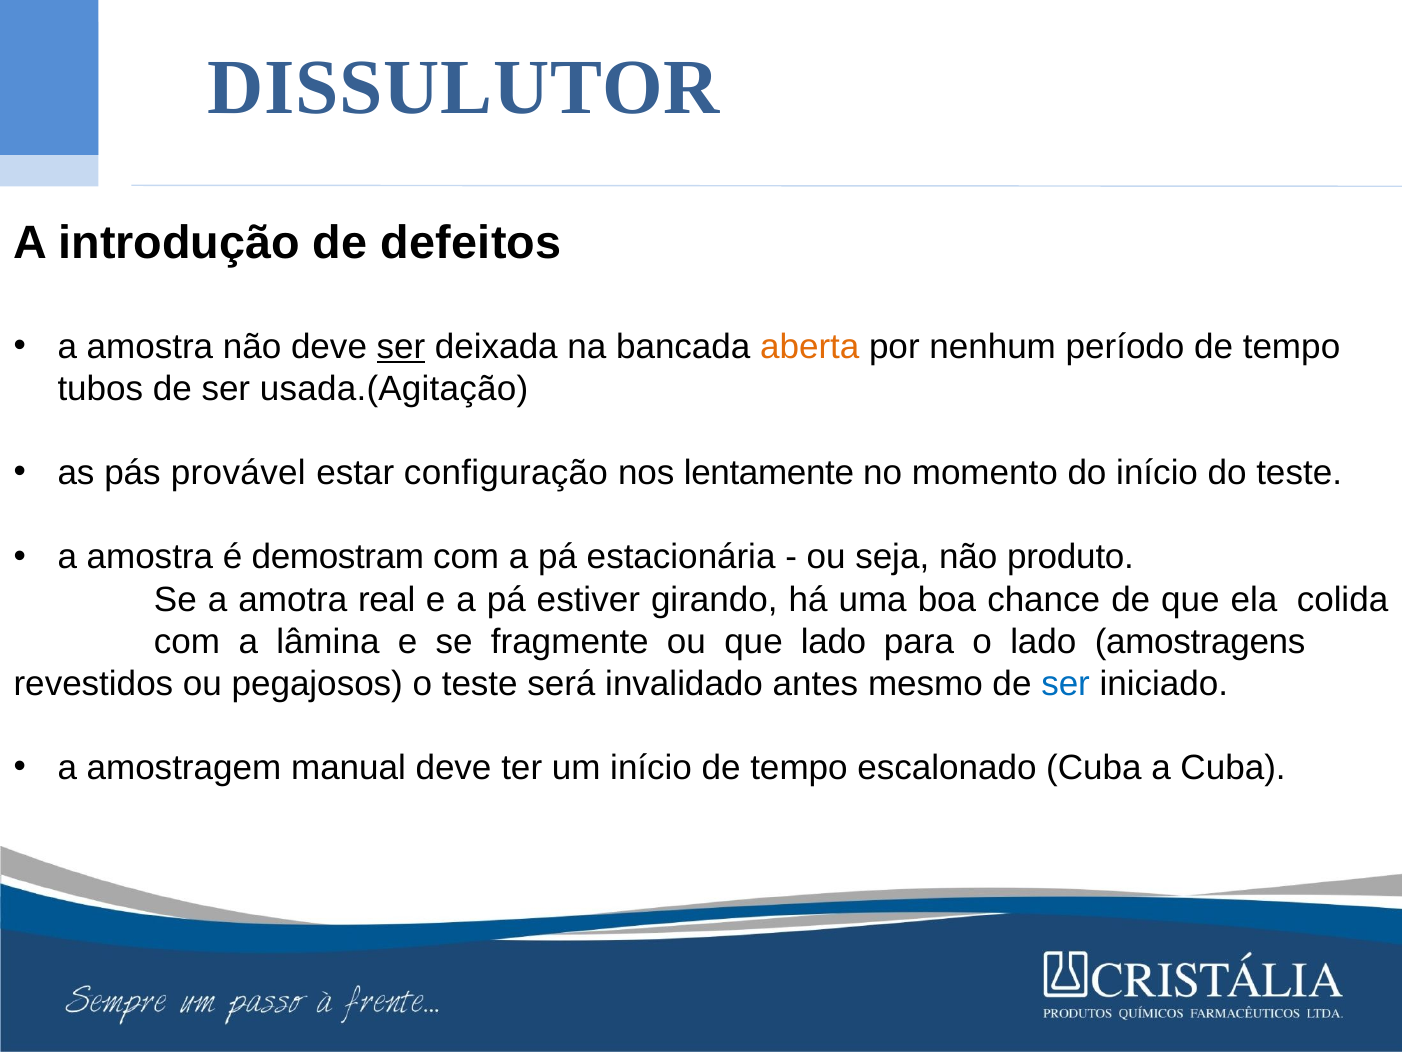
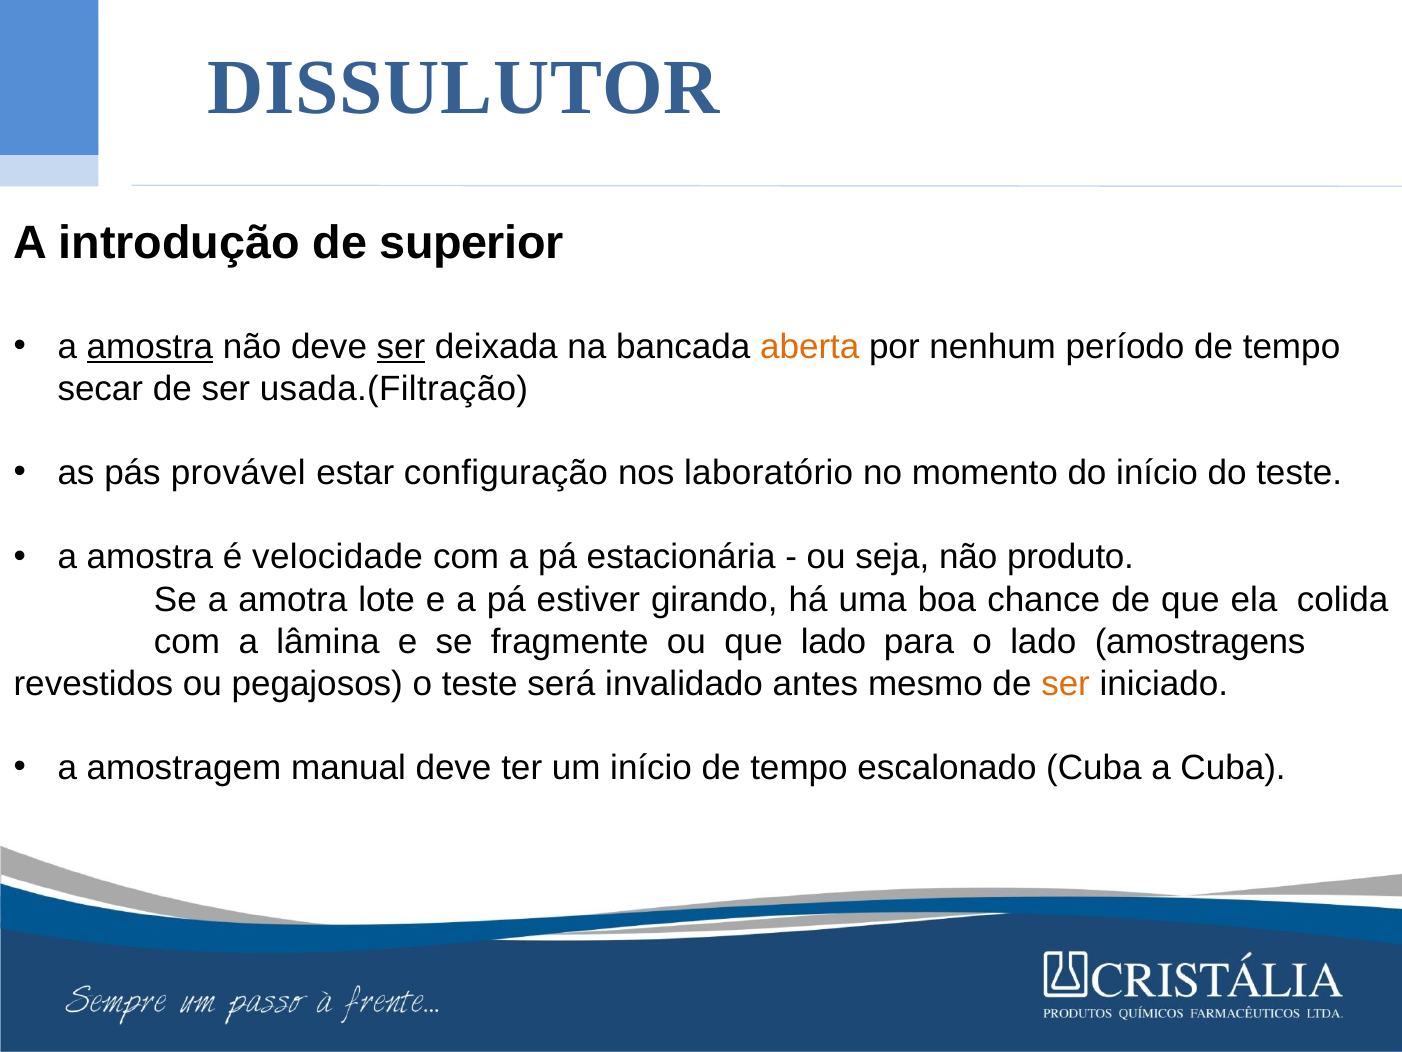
defeitos: defeitos -> superior
amostra at (150, 347) underline: none -> present
tubos: tubos -> secar
usada.(Agitação: usada.(Agitação -> usada.(Filtração
lentamente: lentamente -> laboratório
demostram: demostram -> velocidade
real: real -> lote
ser at (1066, 683) colour: blue -> orange
